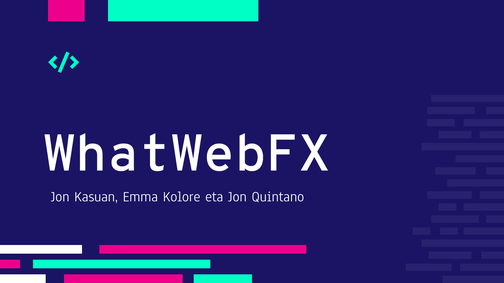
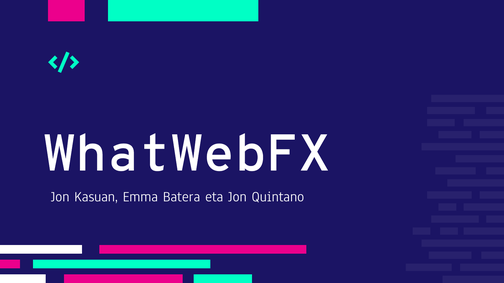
Kolore: Kolore -> Batera
